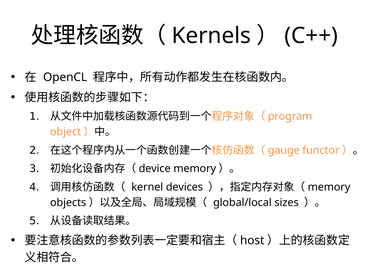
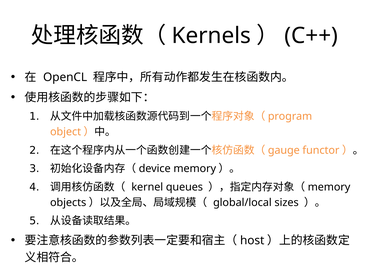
devices: devices -> queues
